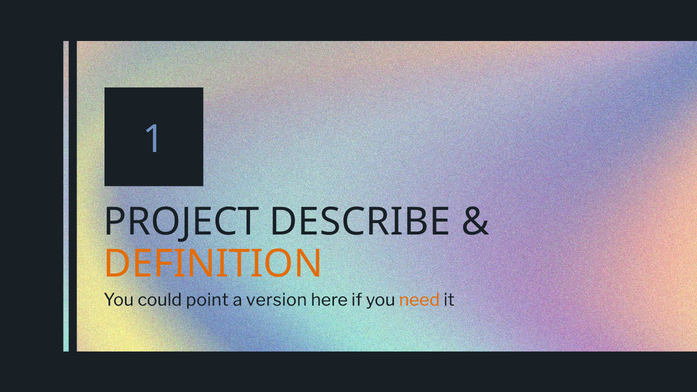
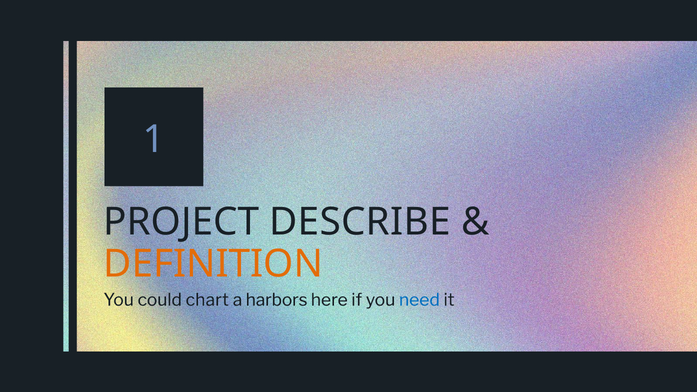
point: point -> chart
version: version -> harbors
need colour: orange -> blue
